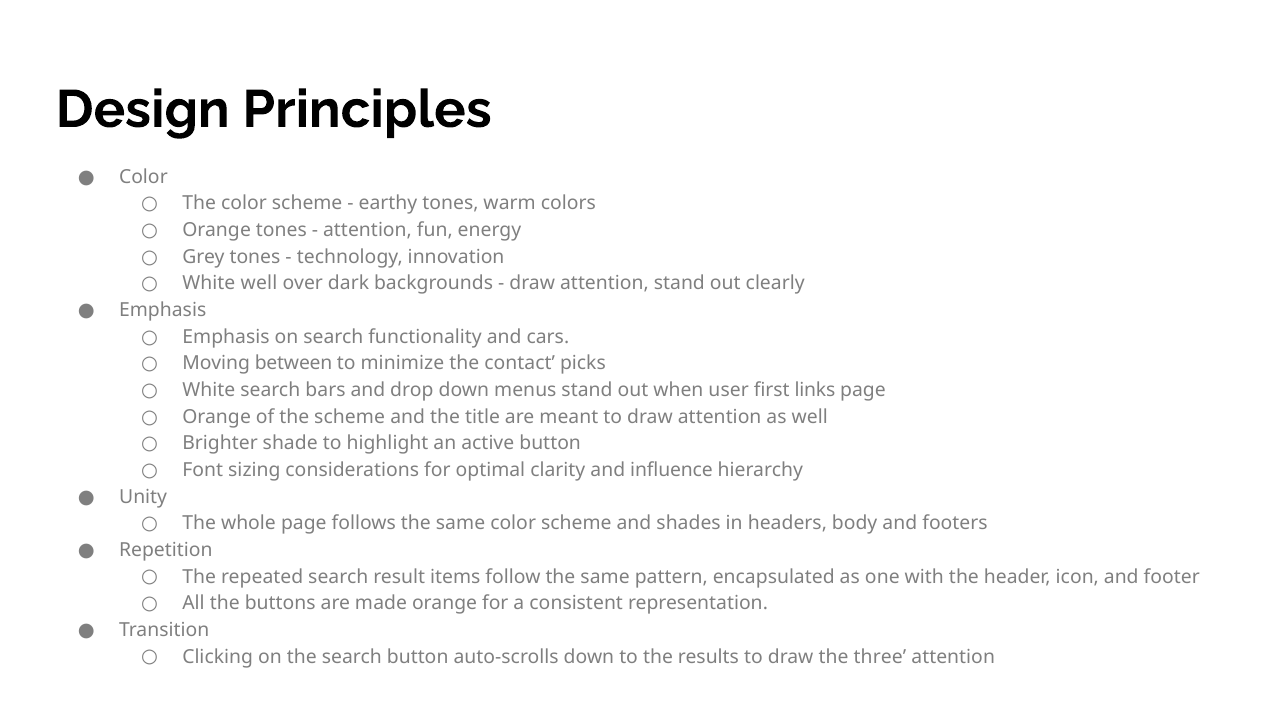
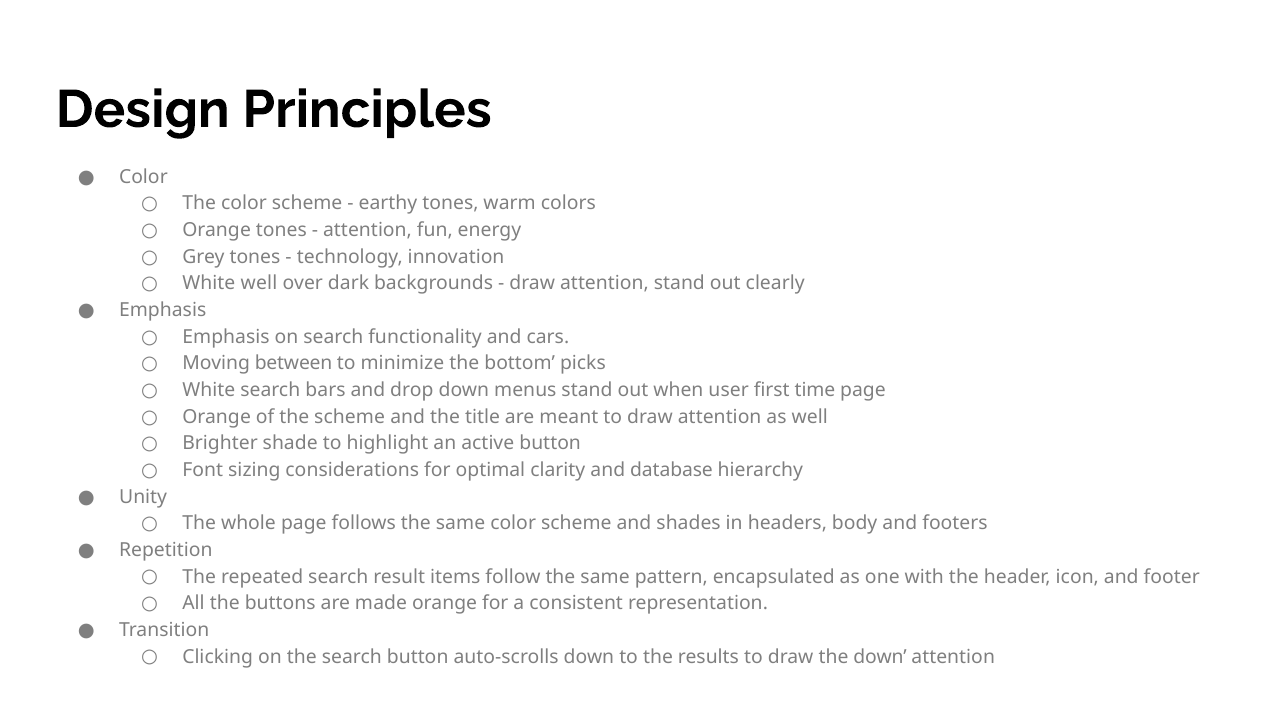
contact: contact -> bottom
links: links -> time
influence: influence -> database
the three: three -> down
